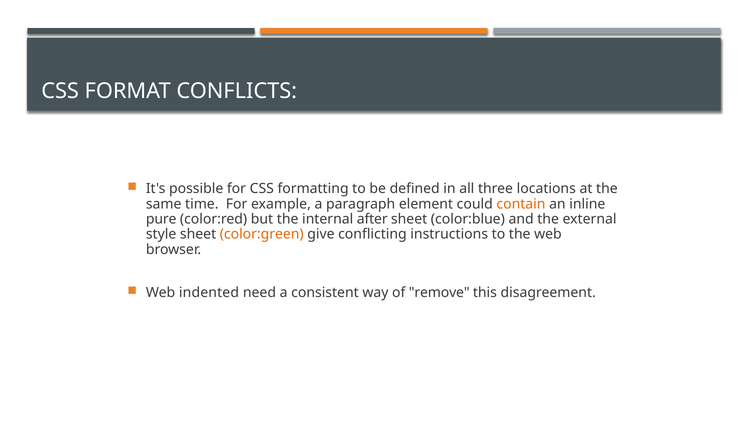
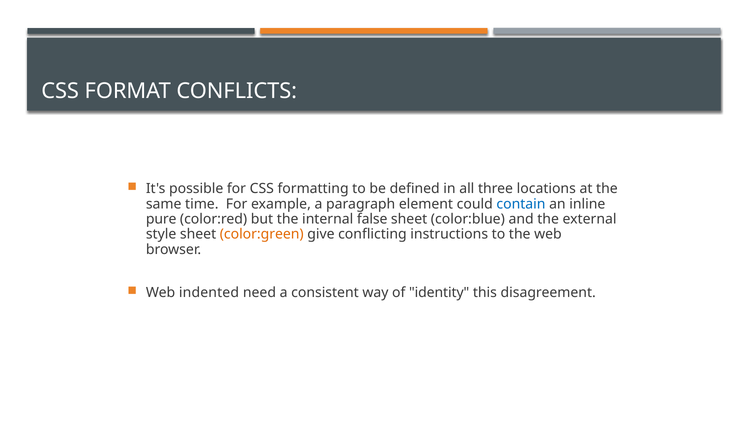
contain colour: orange -> blue
after: after -> false
remove: remove -> identity
